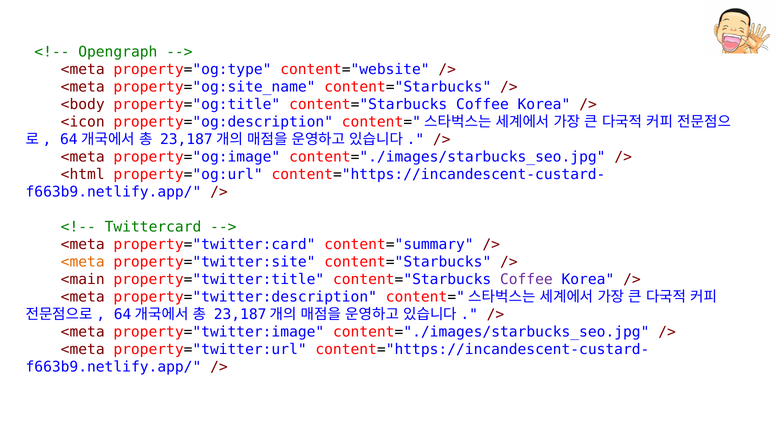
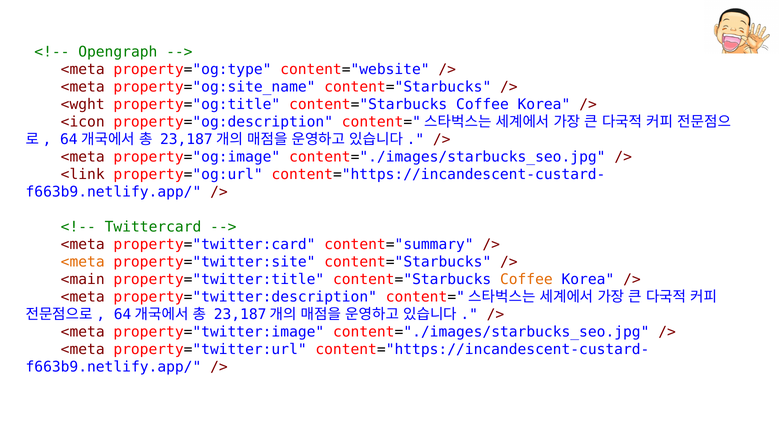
<body: <body -> <wght
<html: <html -> <link
Coffee at (526, 280) colour: purple -> orange
